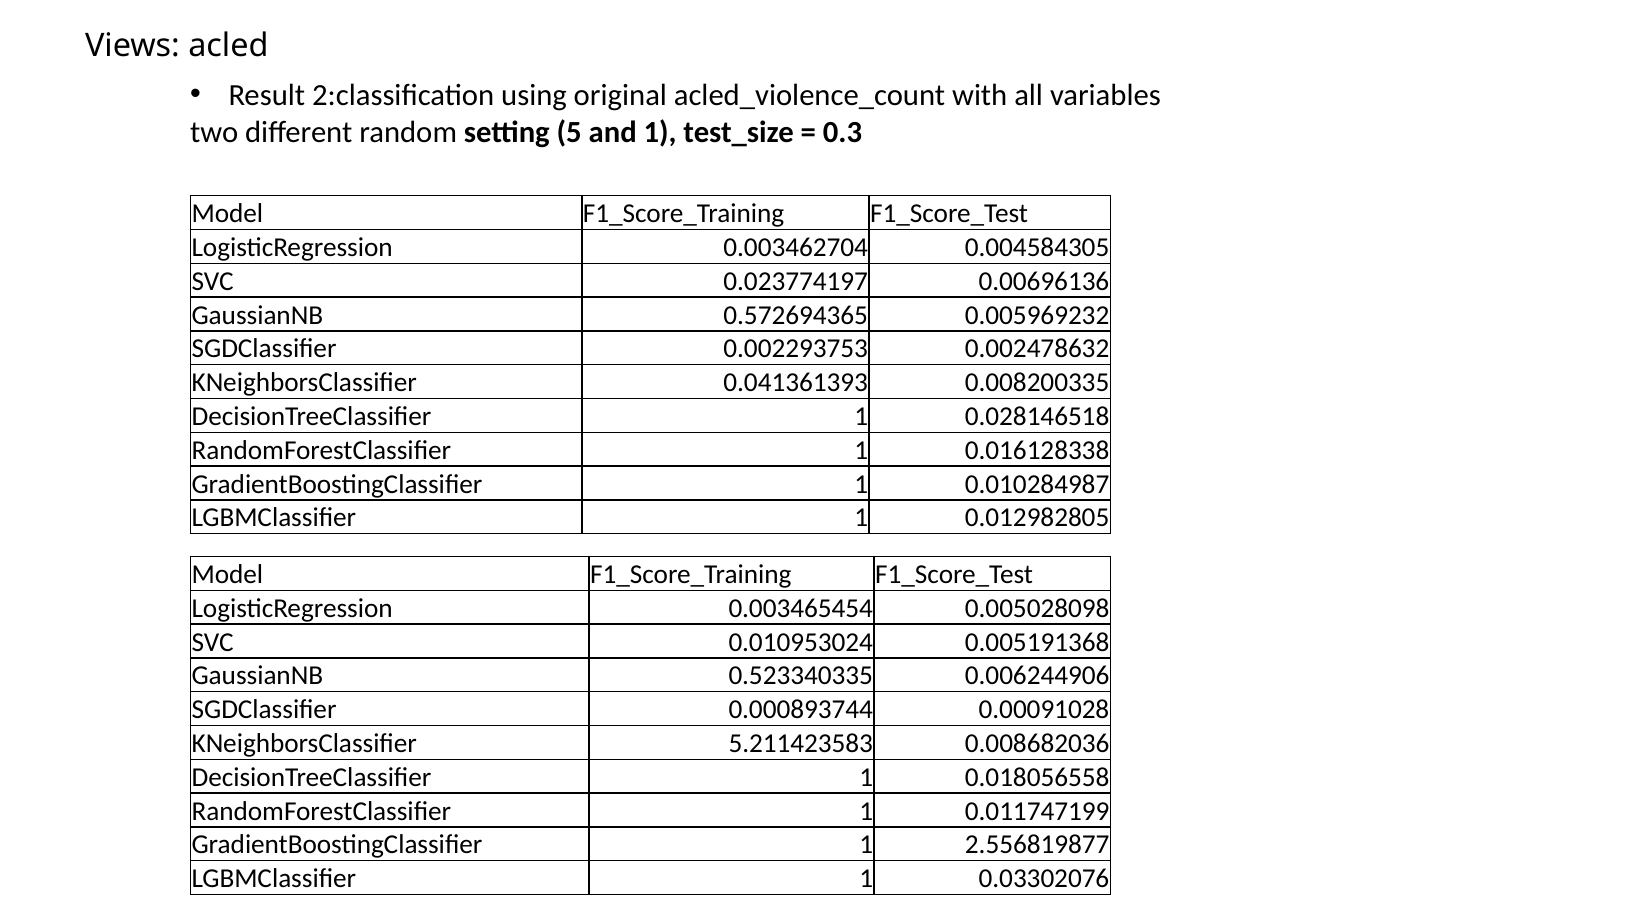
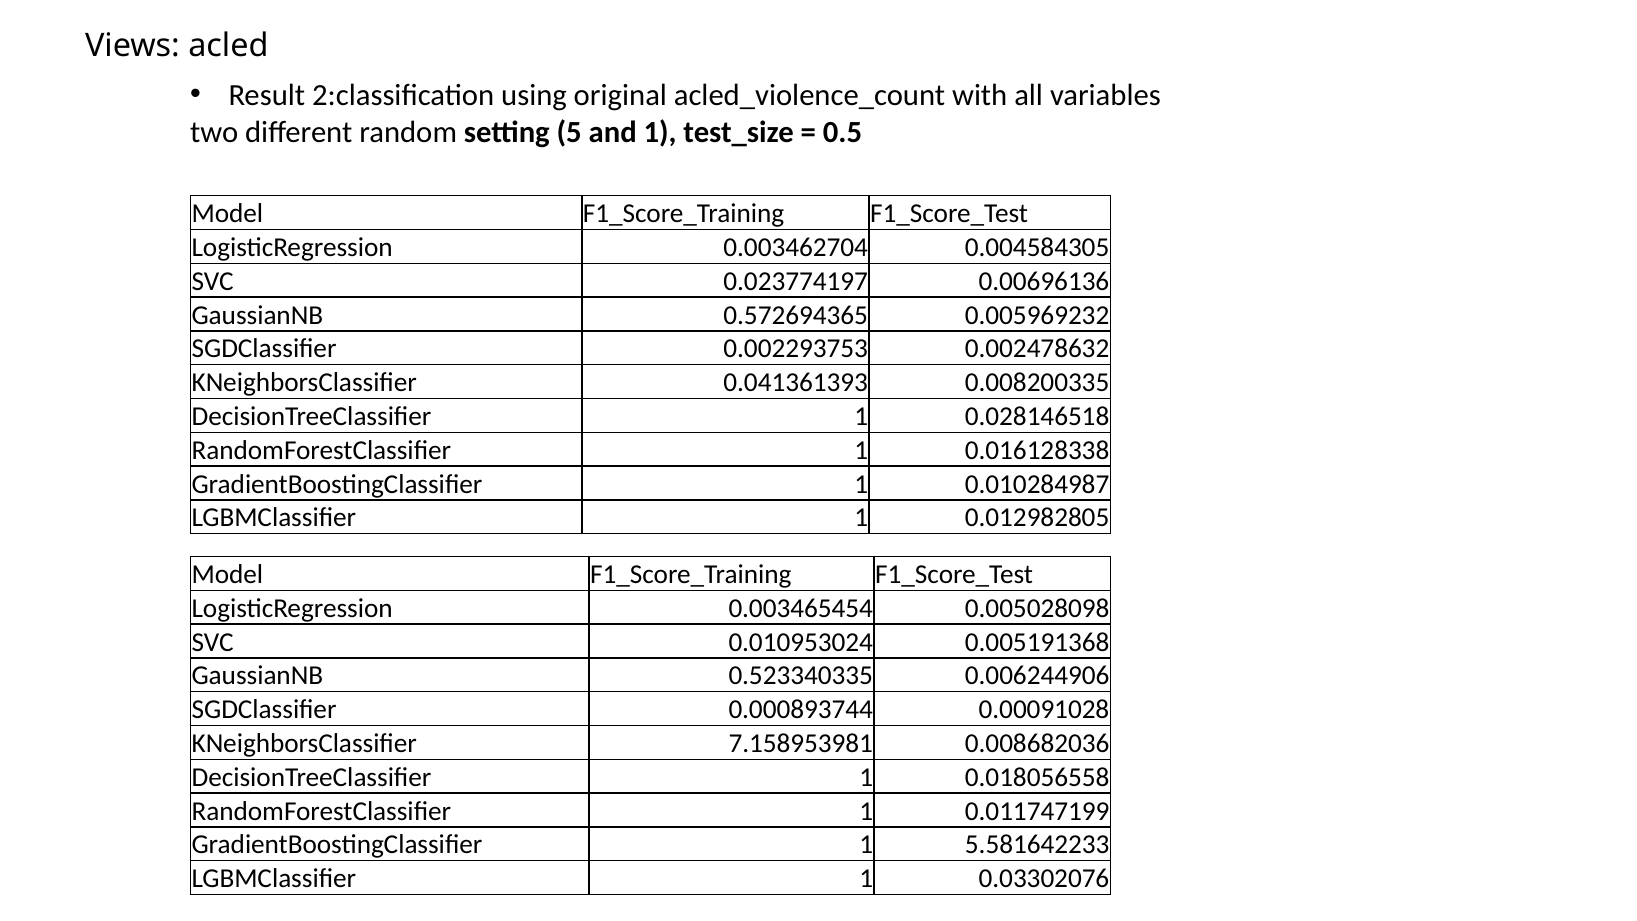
0.3: 0.3 -> 0.5
5.211423583: 5.211423583 -> 7.158953981
2.556819877: 2.556819877 -> 5.581642233
